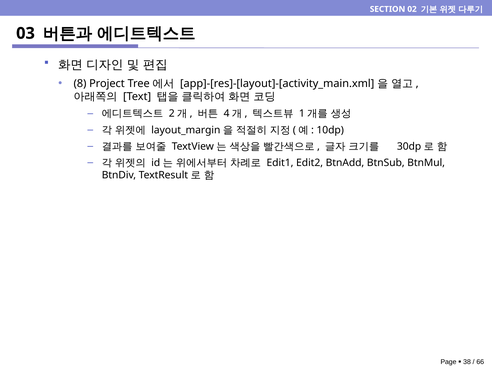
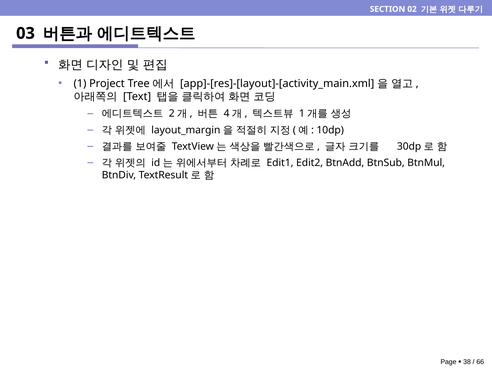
8: 8 -> 1
